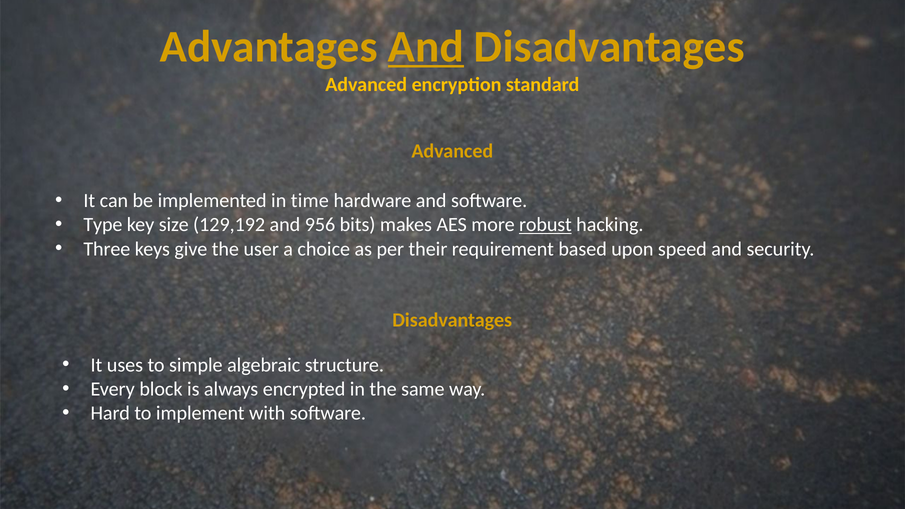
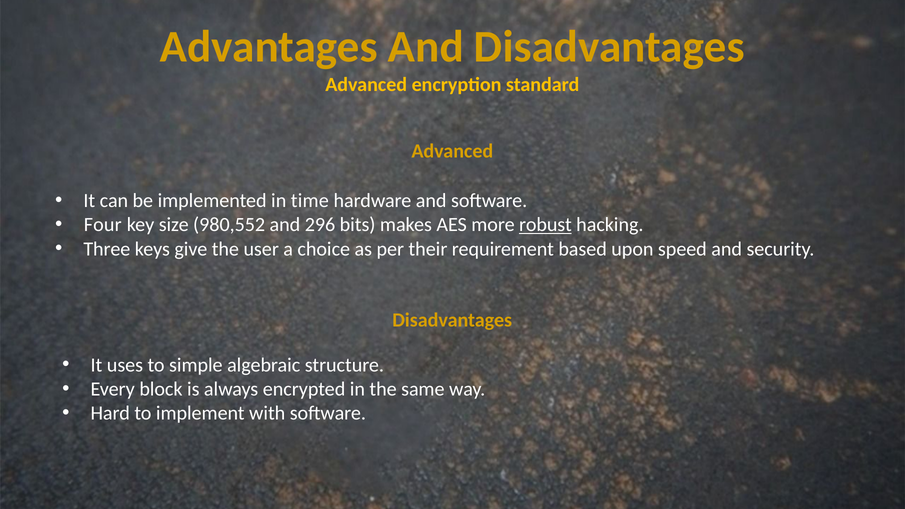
And at (426, 47) underline: present -> none
Type: Type -> Four
129,192: 129,192 -> 980,552
956: 956 -> 296
